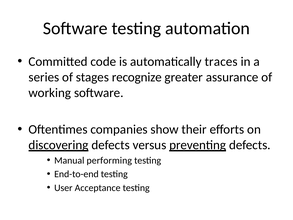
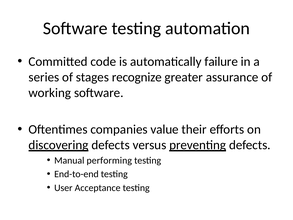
traces: traces -> failure
show: show -> value
